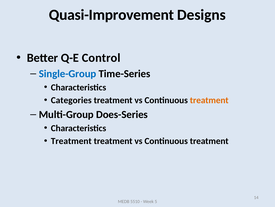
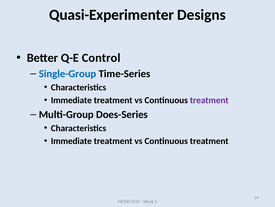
Quasi-Improvement: Quasi-Improvement -> Quasi-Experimenter
Categories at (71, 100): Categories -> Immediate
treatment at (209, 100) colour: orange -> purple
Treatment at (71, 141): Treatment -> Immediate
